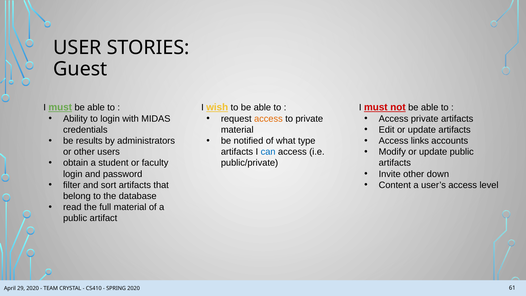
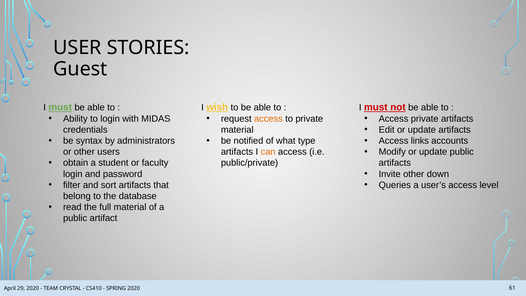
results: results -> syntax
can colour: blue -> orange
Content: Content -> Queries
